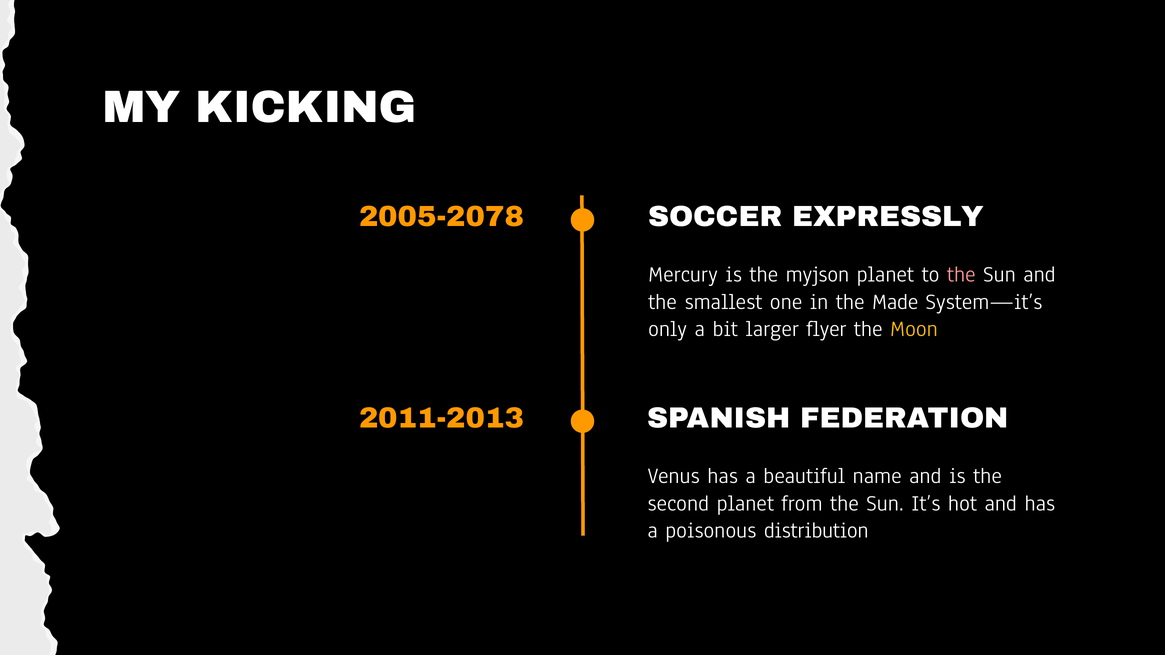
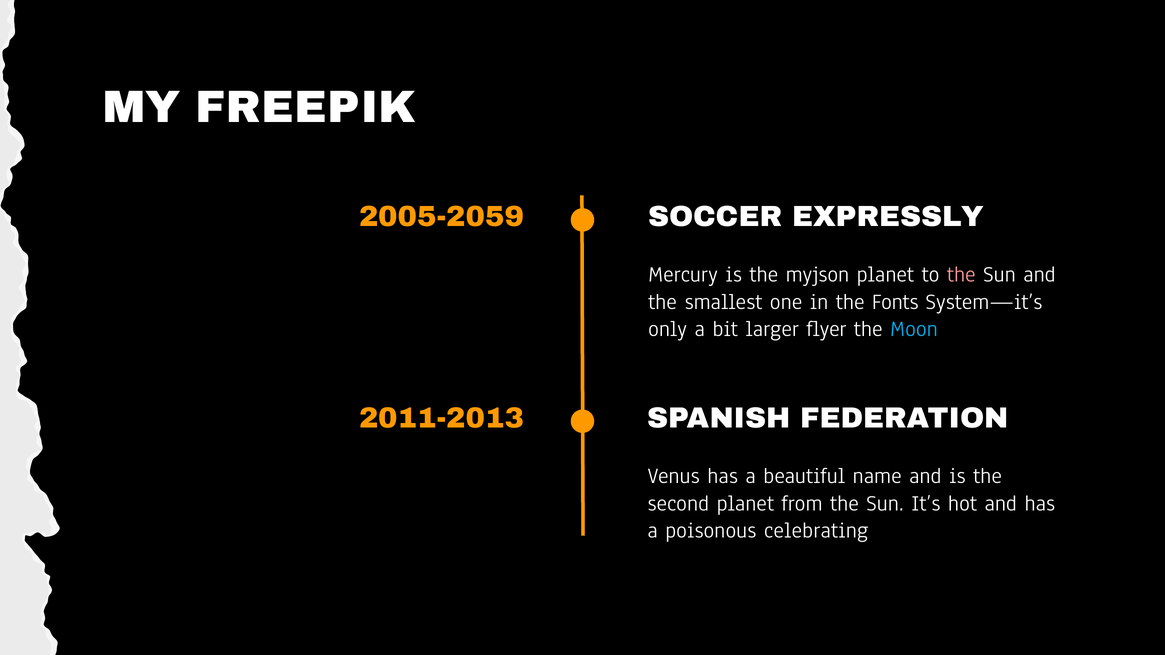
KICKING: KICKING -> FREEPIK
2005-2078: 2005-2078 -> 2005-2059
Made: Made -> Fonts
Moon colour: yellow -> light blue
distribution: distribution -> celebrating
